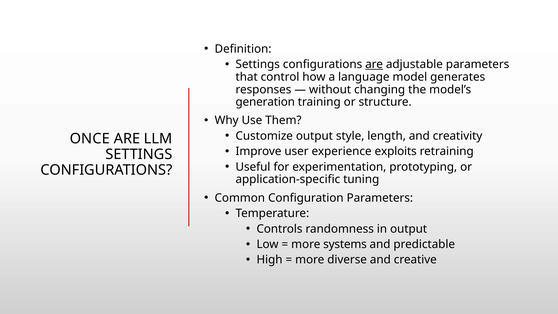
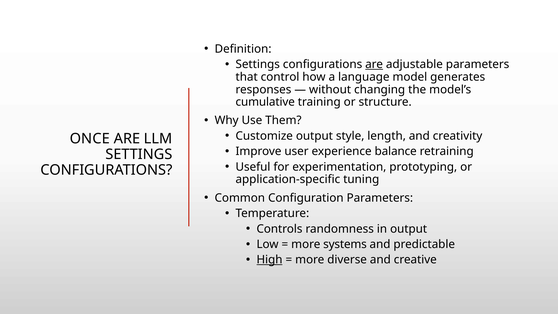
generation: generation -> cumulative
exploits: exploits -> balance
High underline: none -> present
